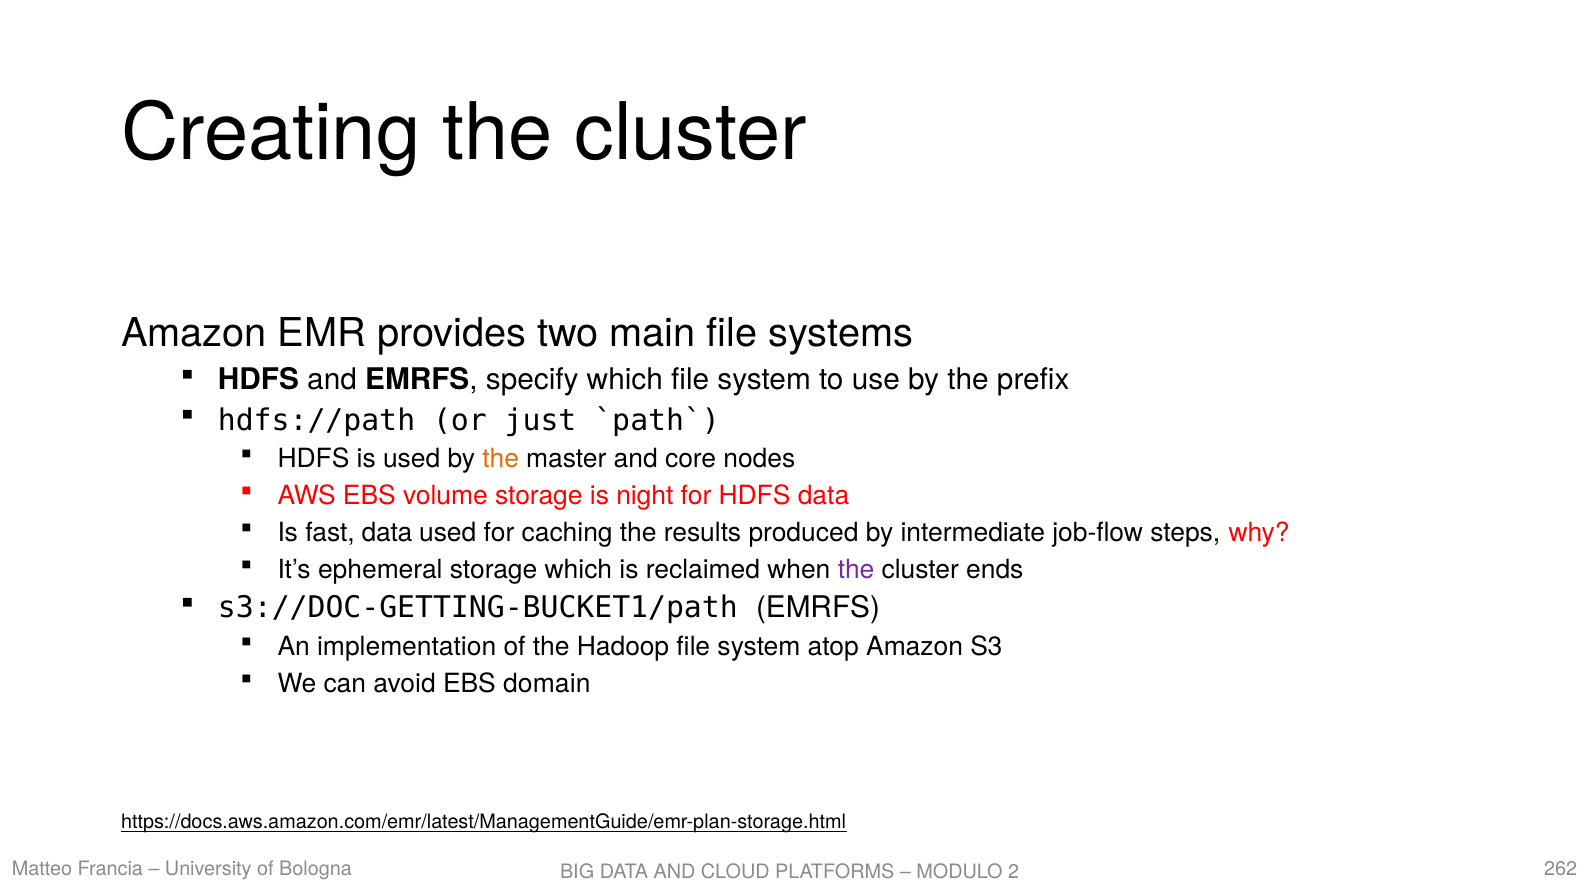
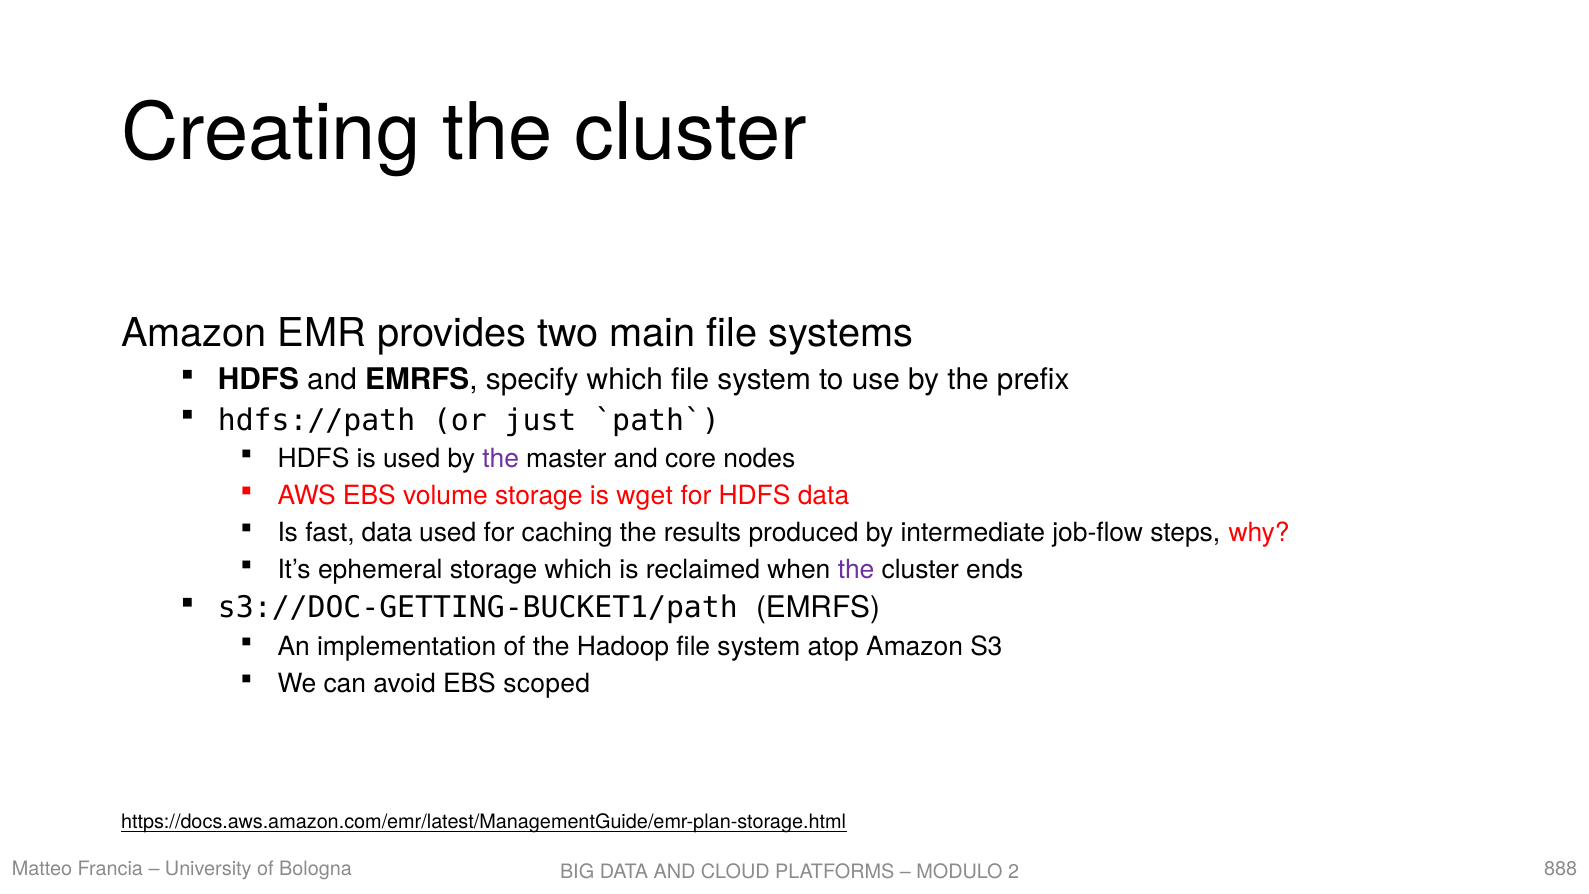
the at (501, 459) colour: orange -> purple
night: night -> wget
domain: domain -> scoped
262: 262 -> 888
